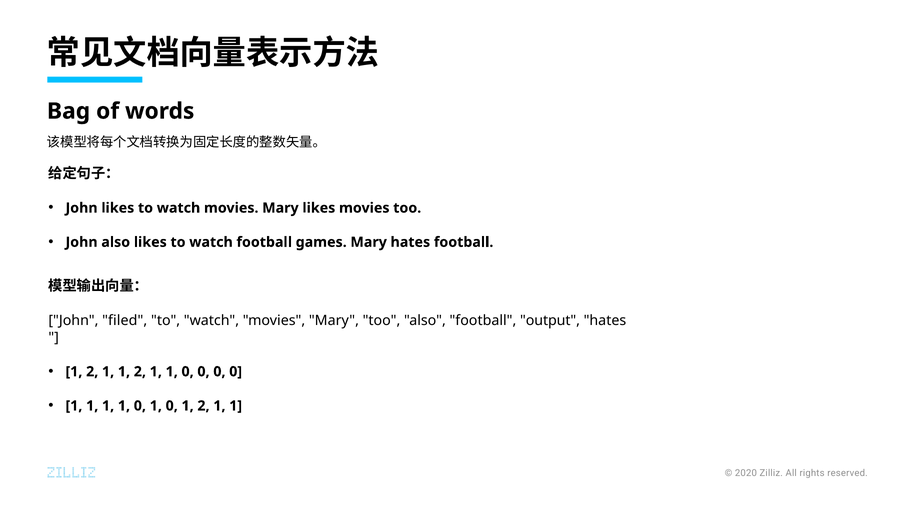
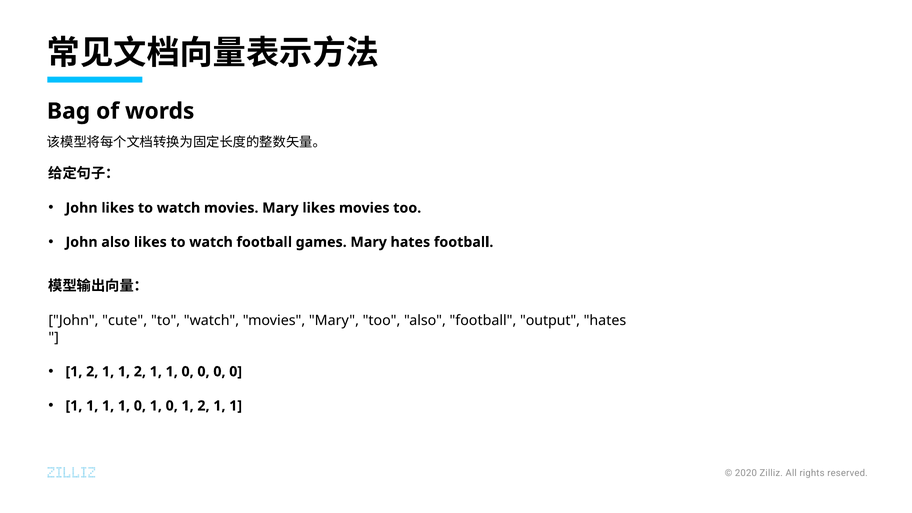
filed: filed -> cute
